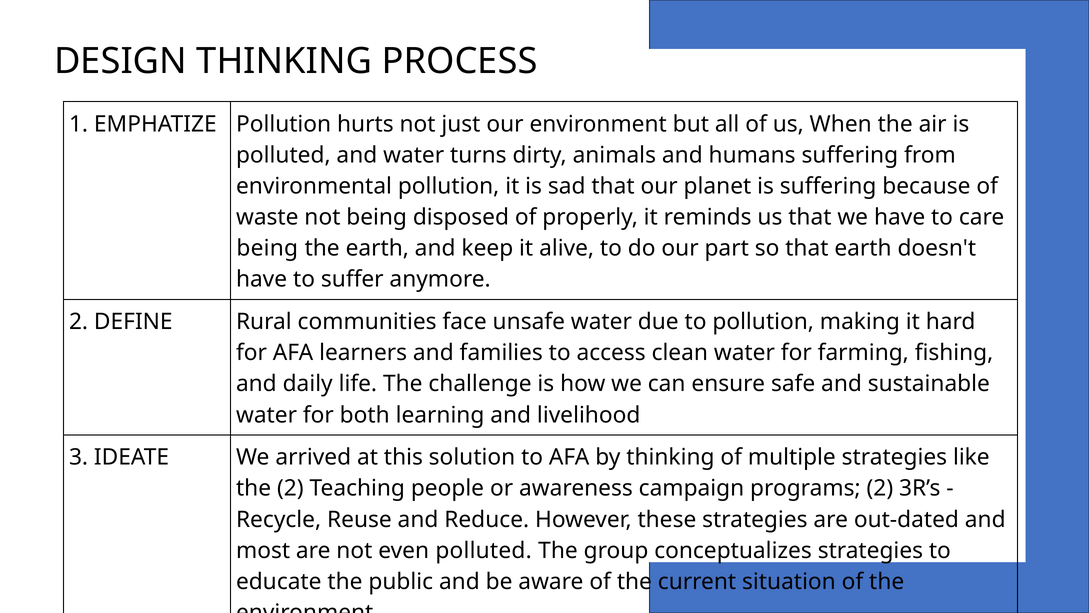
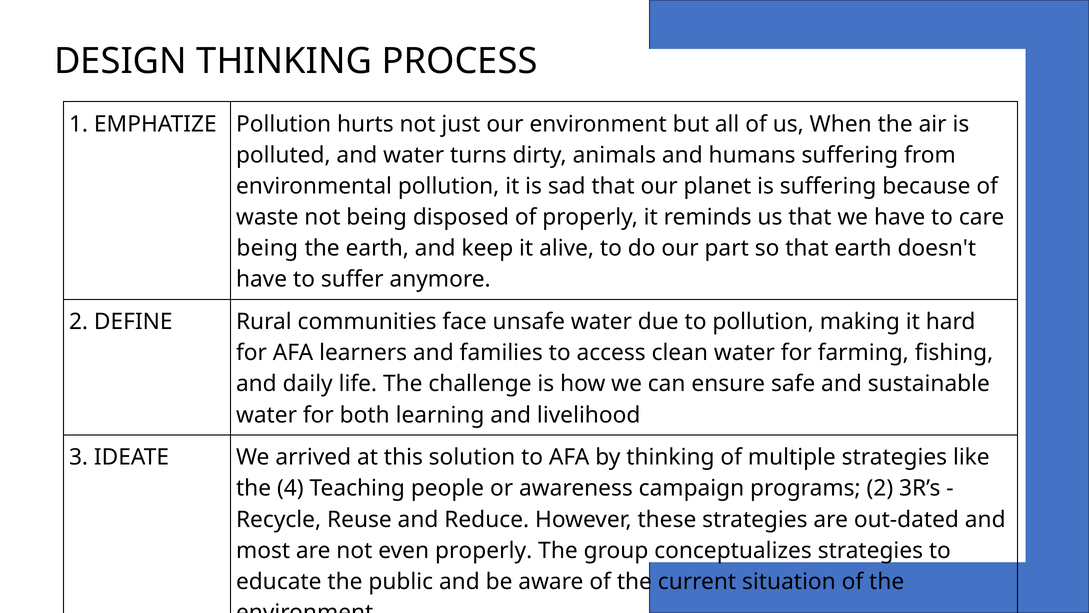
the 2: 2 -> 4
even polluted: polluted -> properly
